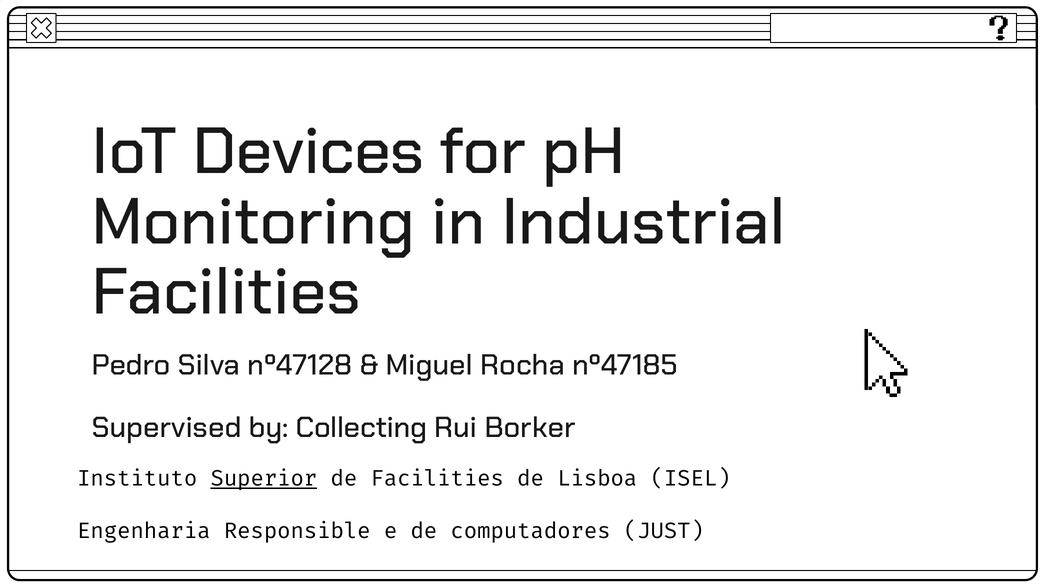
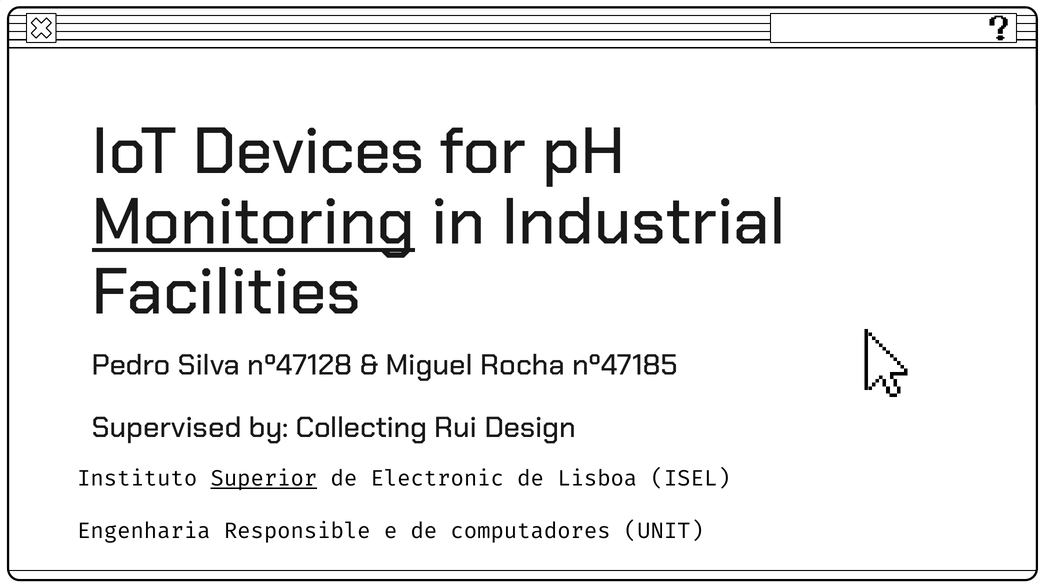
Monitoring underline: none -> present
Borker: Borker -> Design
de Facilities: Facilities -> Electronic
JUST: JUST -> UNIT
